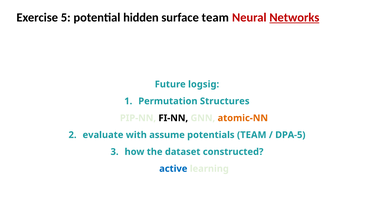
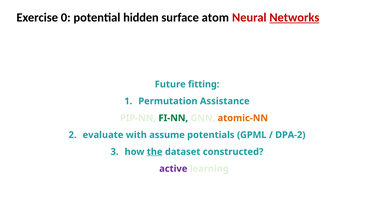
5: 5 -> 0
surface team: team -> atom
logsig: logsig -> fitting
Structures: Structures -> Assistance
FI-NN colour: black -> green
potentials TEAM: TEAM -> GPML
DPA-5: DPA-5 -> DPA-2
the underline: none -> present
active colour: blue -> purple
